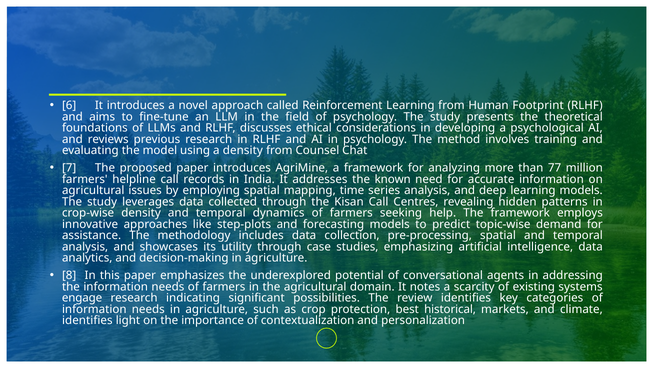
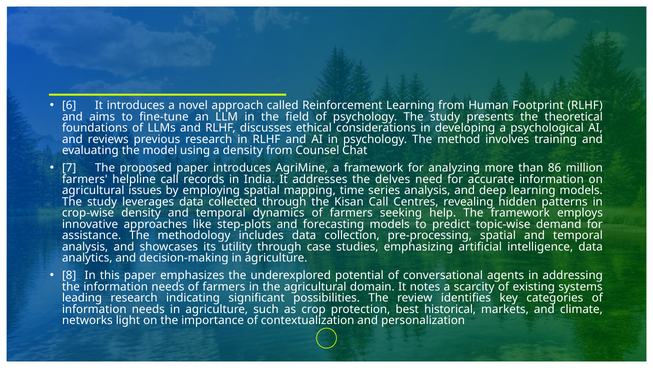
77: 77 -> 86
known: known -> delves
engage: engage -> leading
identifies at (87, 320): identifies -> networks
